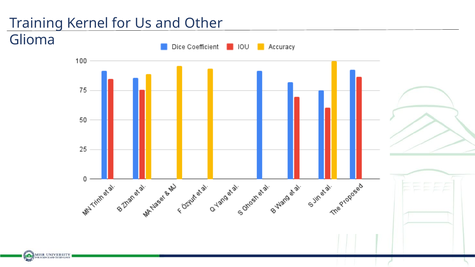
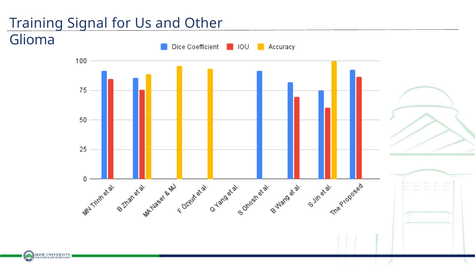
Kernel: Kernel -> Signal
